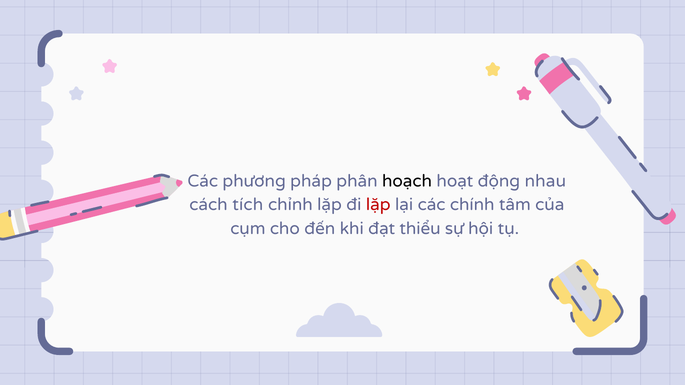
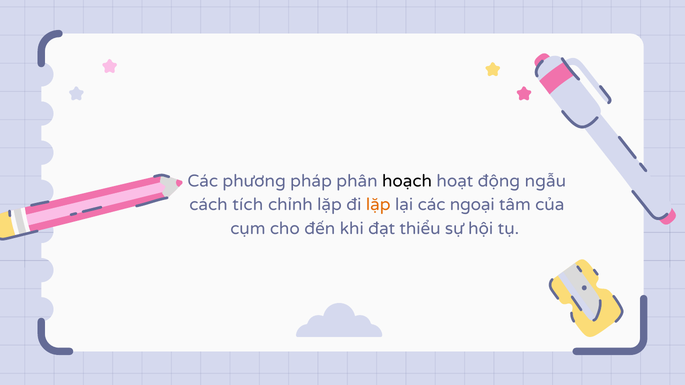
nhau: nhau -> ngẫu
lặp at (378, 205) colour: red -> orange
chính: chính -> ngoại
